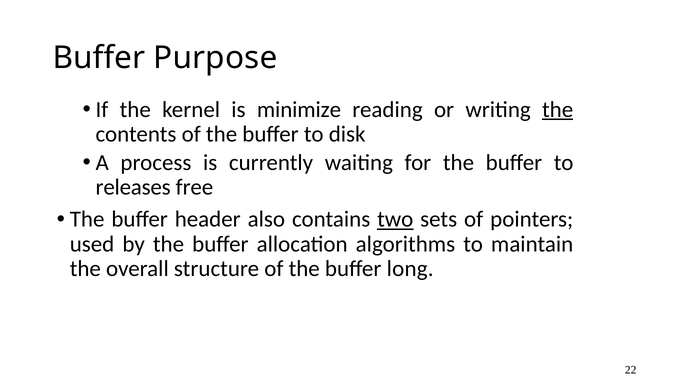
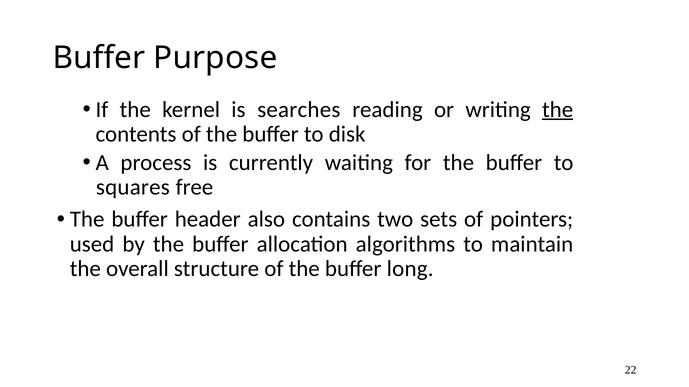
minimize: minimize -> searches
releases: releases -> squares
two underline: present -> none
